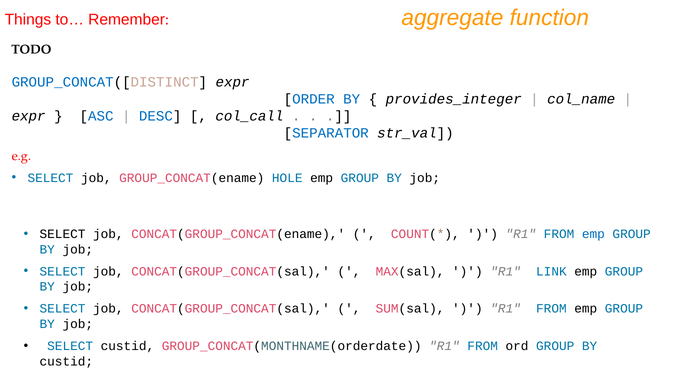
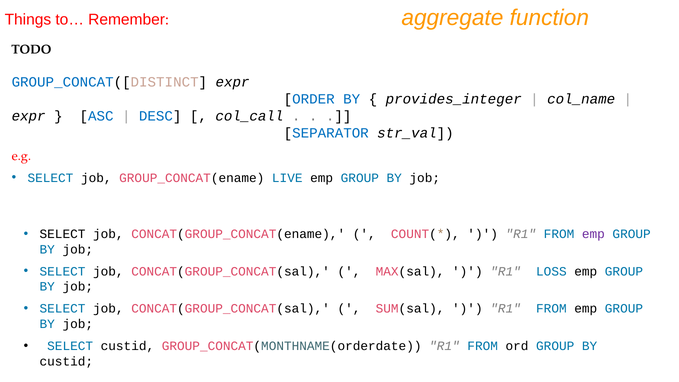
HOLE: HOLE -> LIVE
emp at (593, 234) colour: blue -> purple
LINK: LINK -> LOSS
